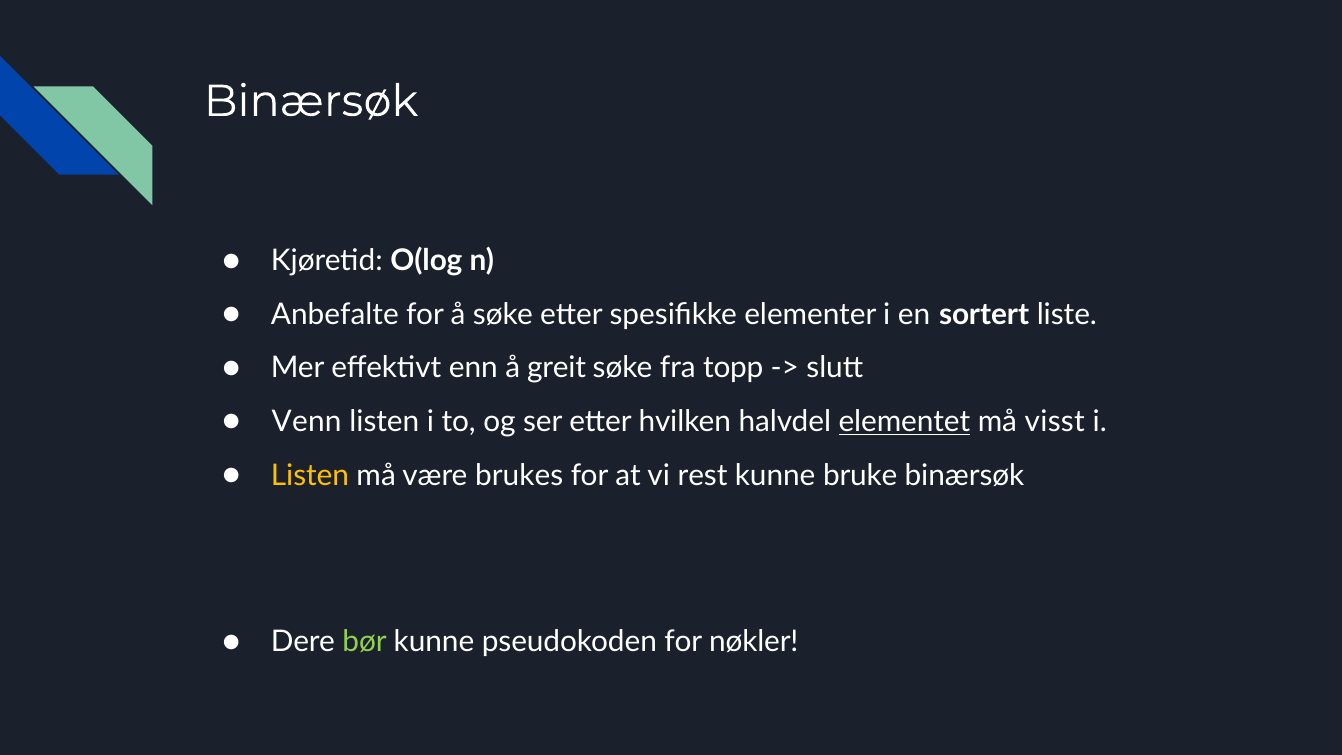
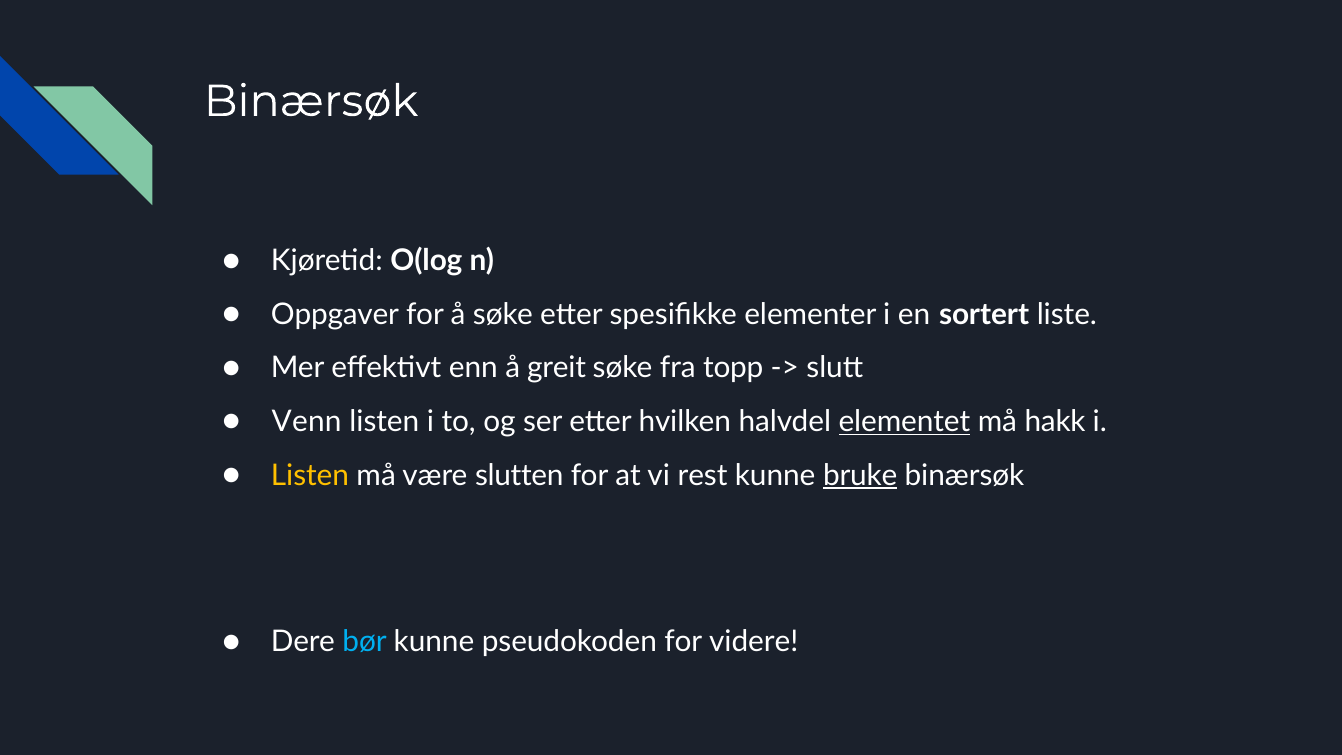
Anbefalte: Anbefalte -> Oppgaver
visst: visst -> hakk
brukes: brukes -> slutten
bruke underline: none -> present
bør colour: light green -> light blue
nøkler: nøkler -> videre
